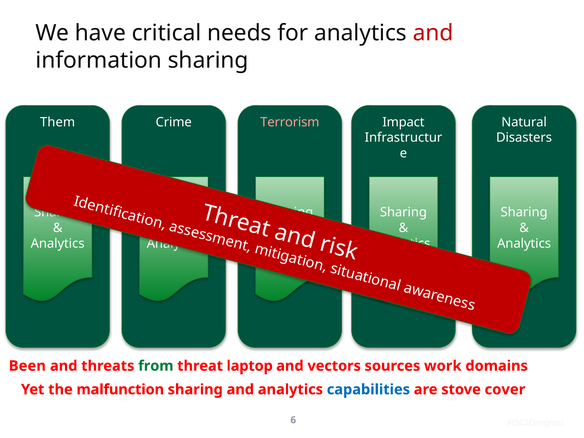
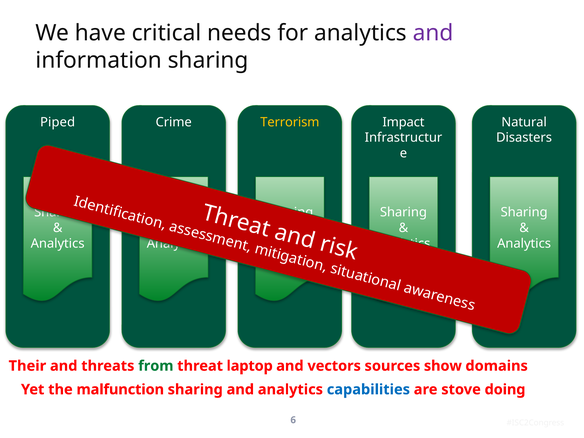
and at (433, 33) colour: red -> purple
Them: Them -> Piped
Terrorism colour: pink -> yellow
Been: Been -> Their
work: work -> show
cover: cover -> doing
